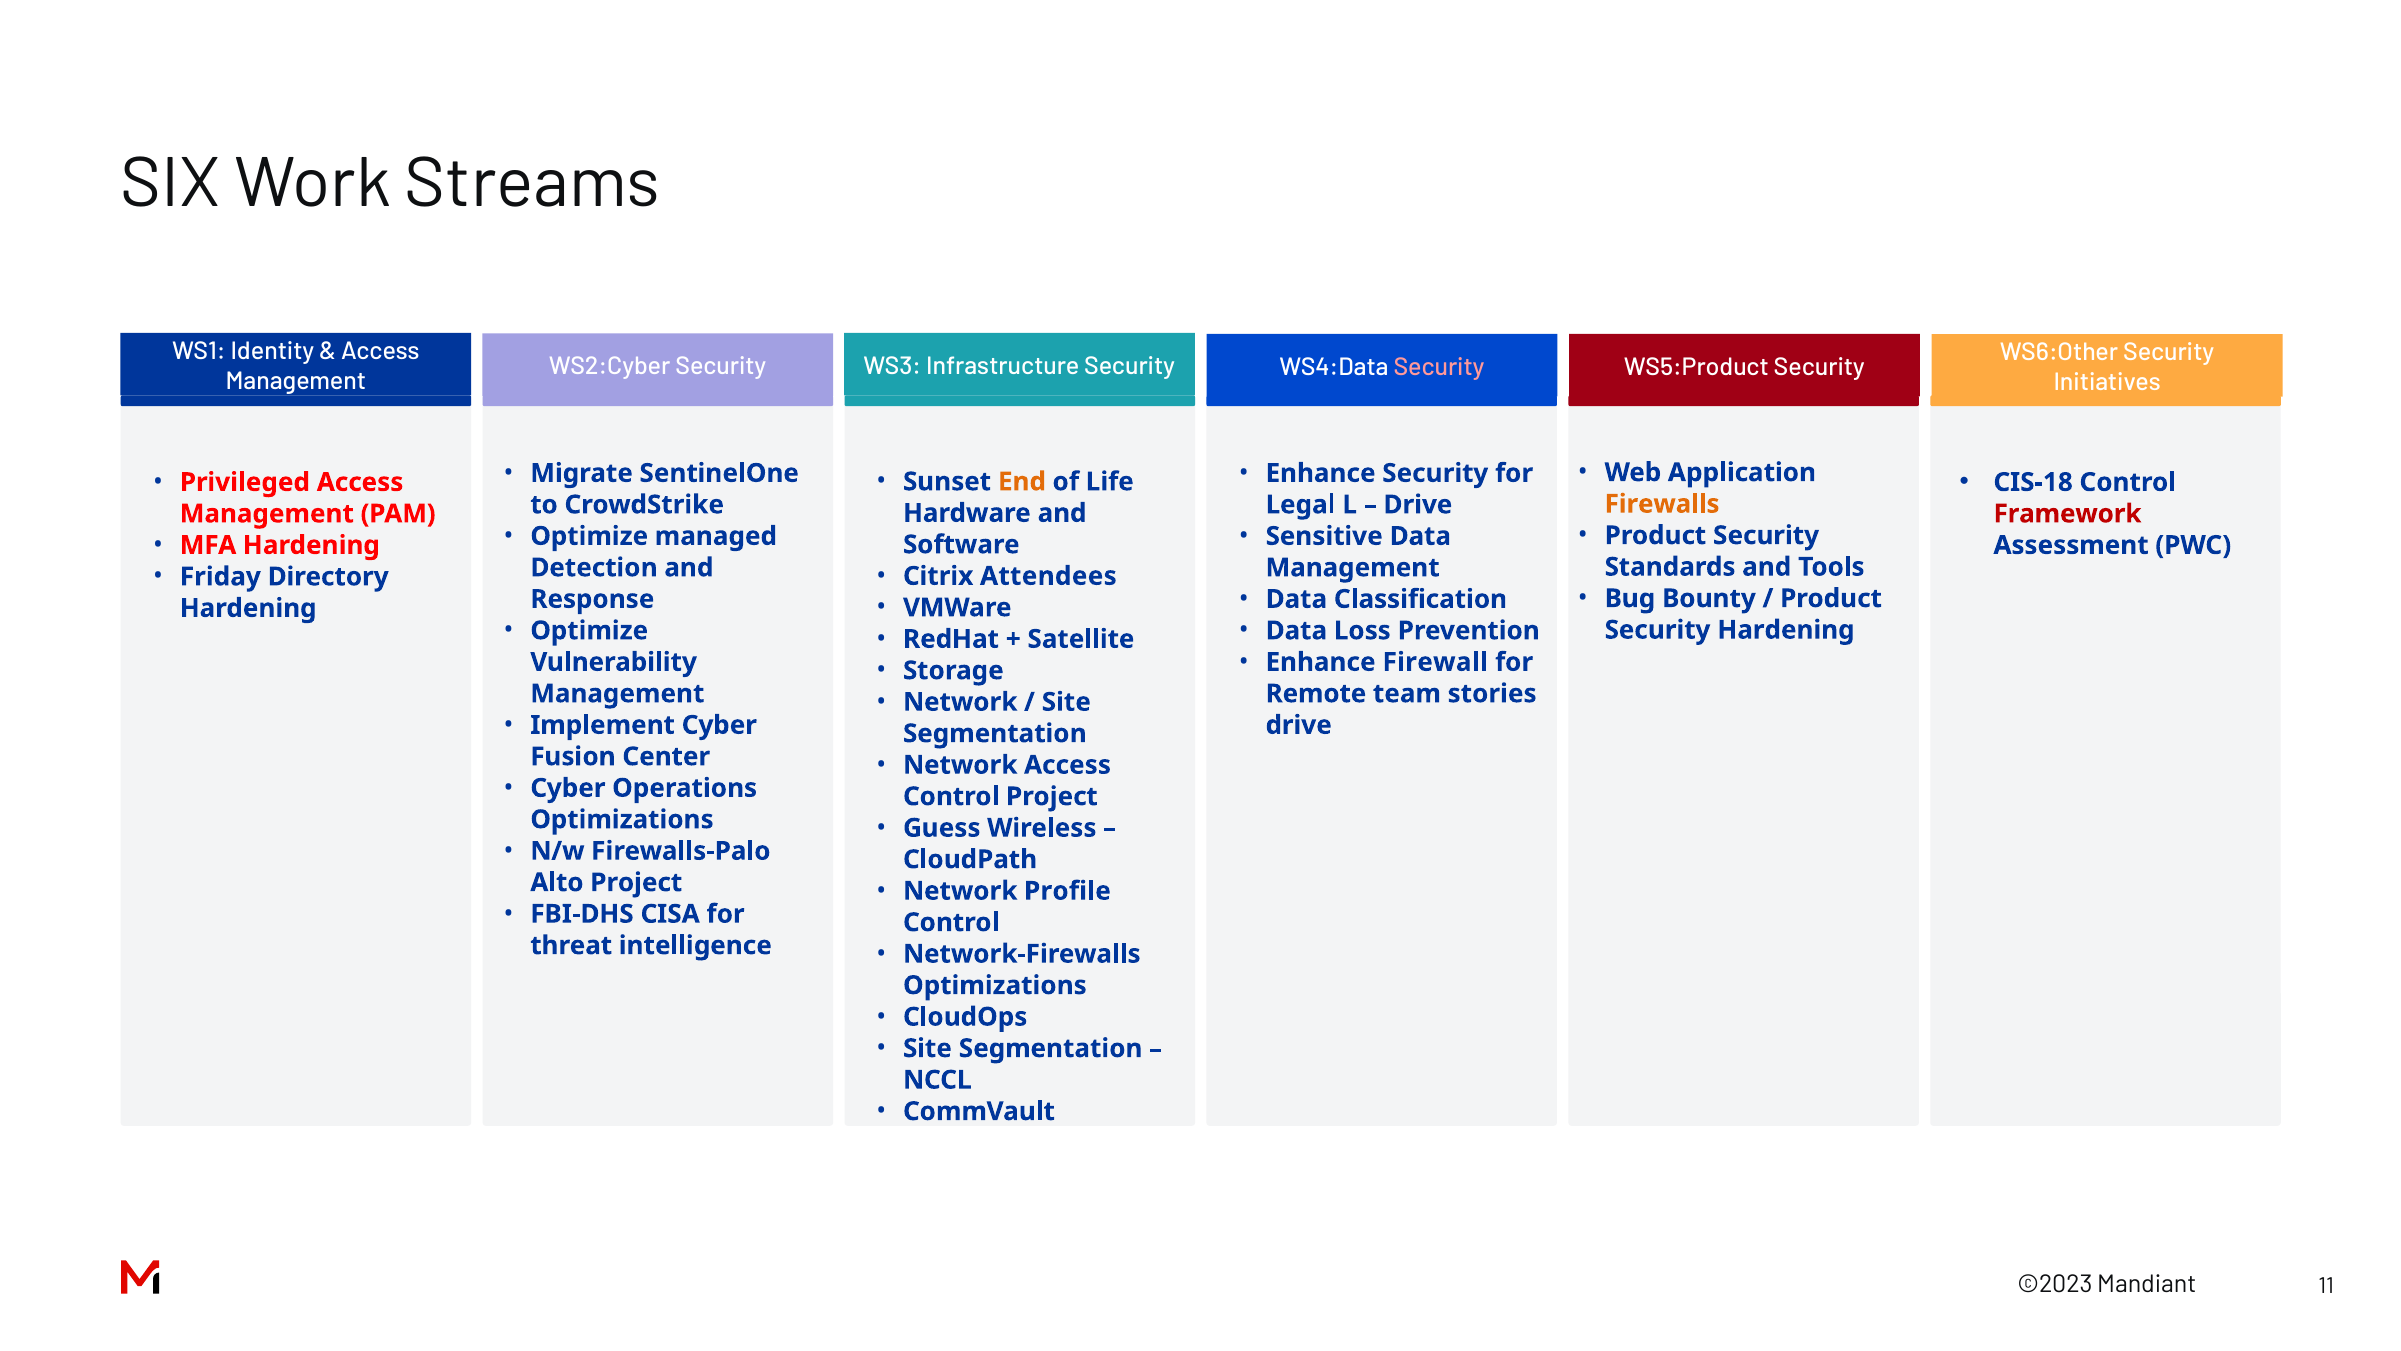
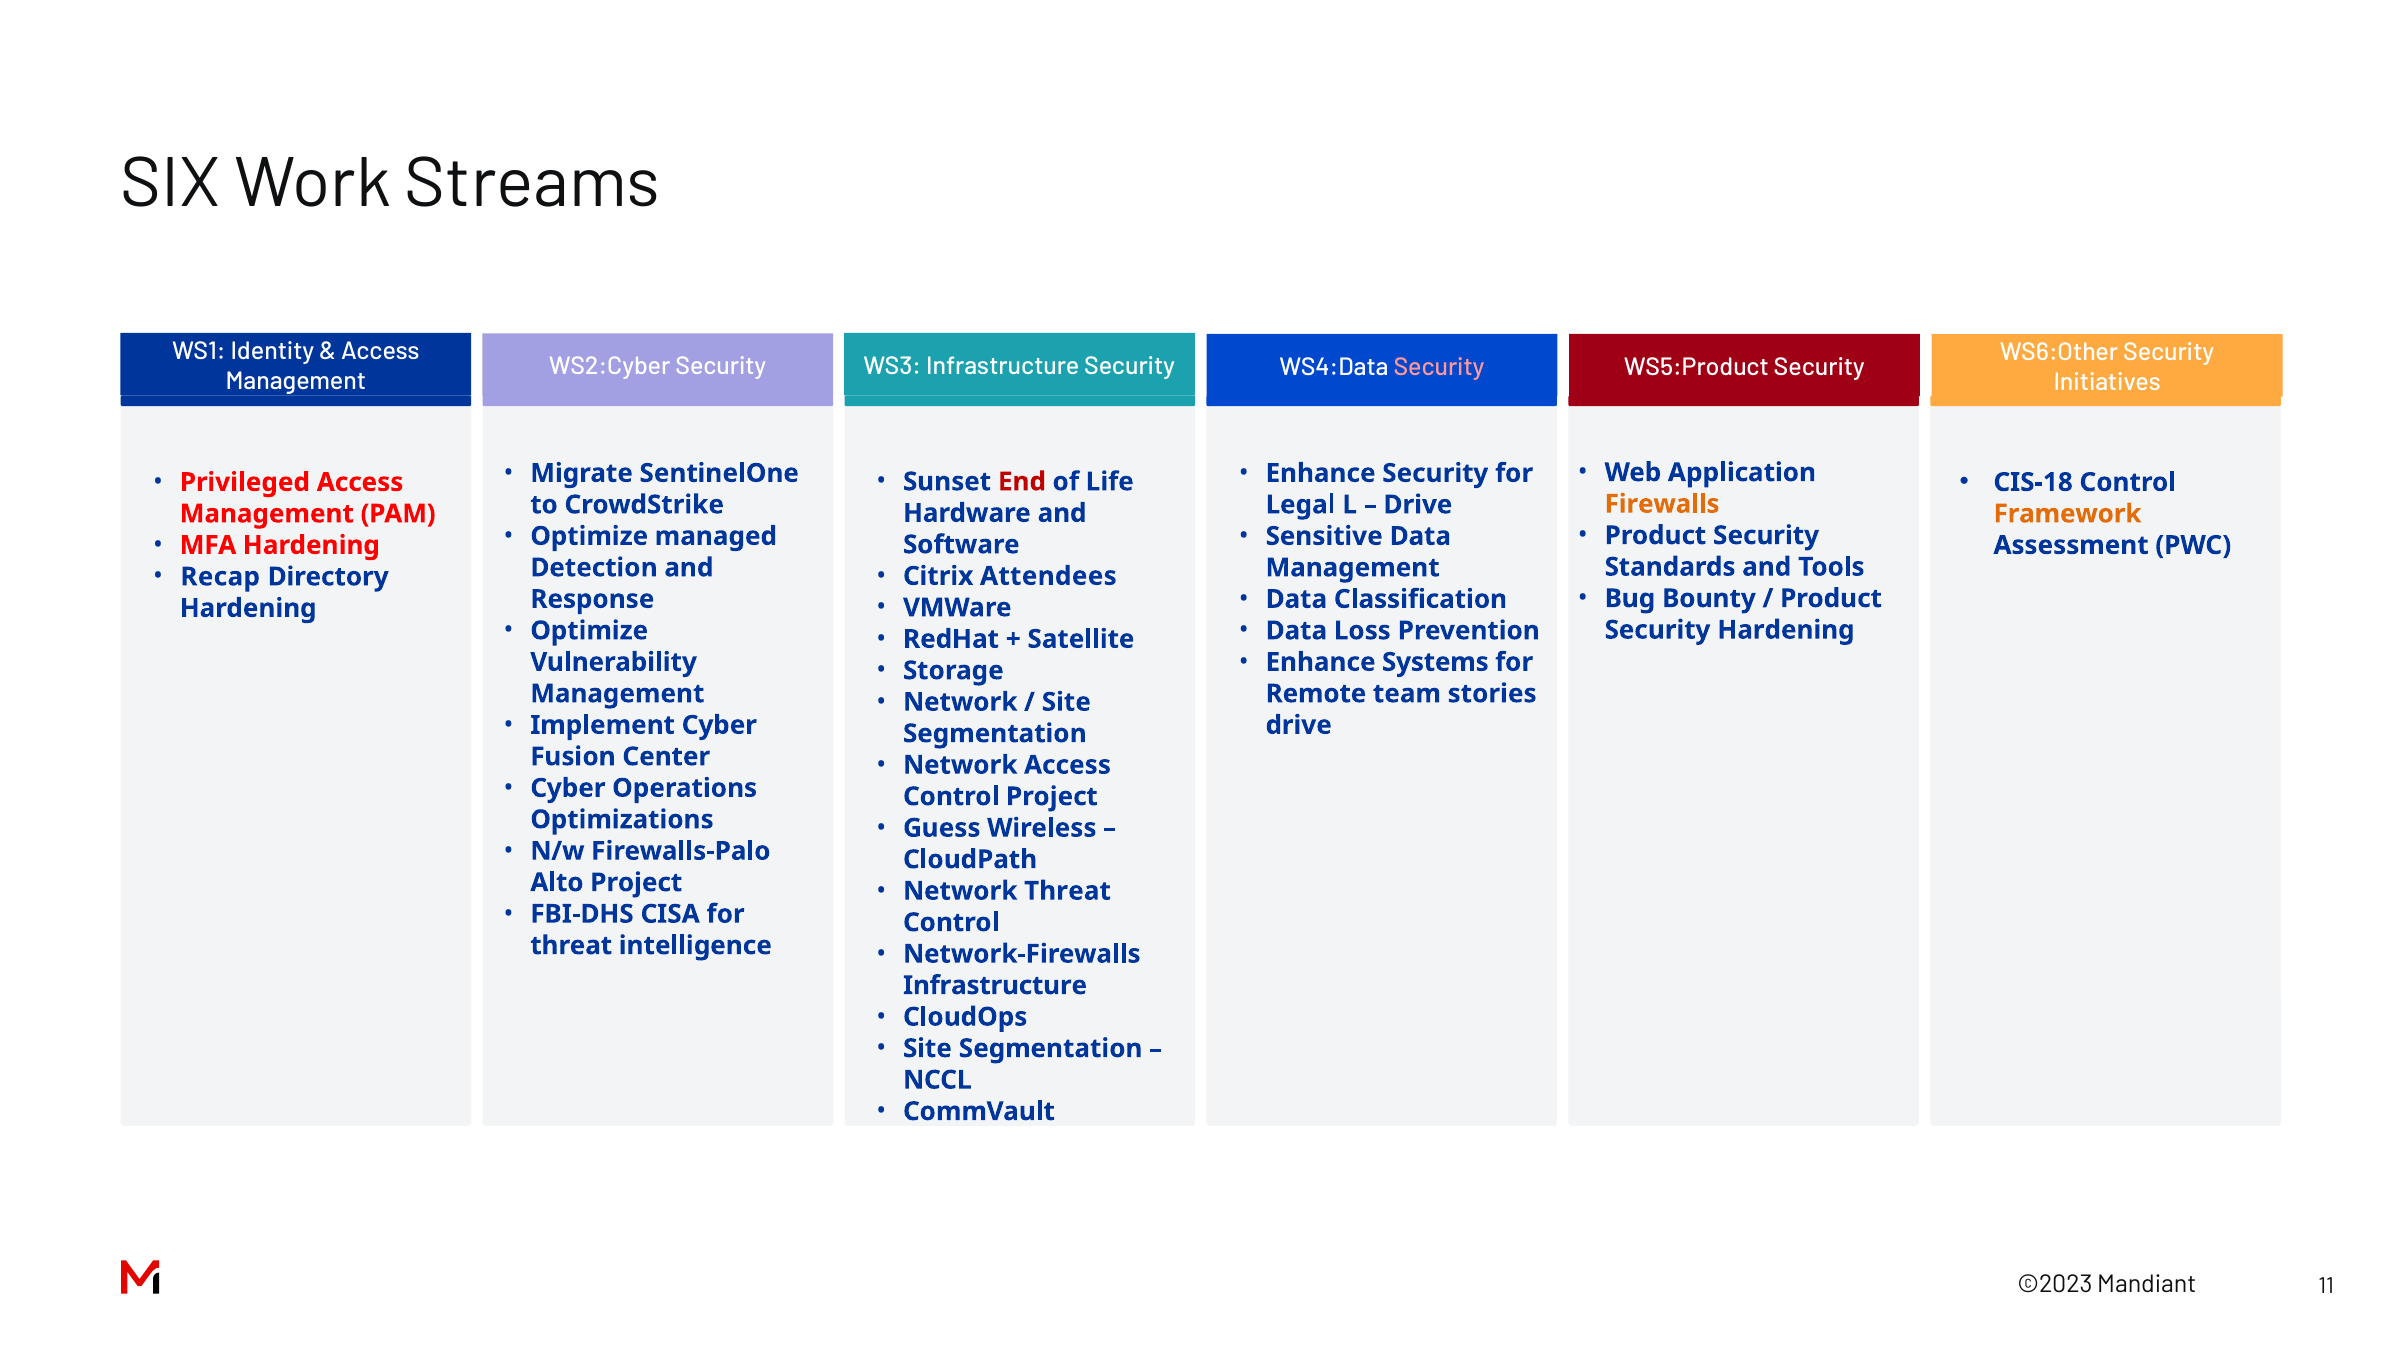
End colour: orange -> red
Framework colour: red -> orange
Friday: Friday -> Recap
Firewall: Firewall -> Systems
Network Profile: Profile -> Threat
Optimizations at (995, 985): Optimizations -> Infrastructure
